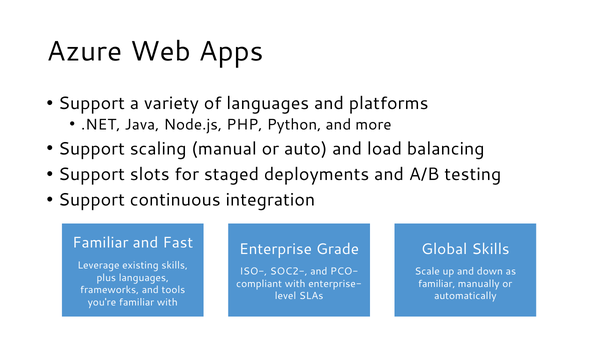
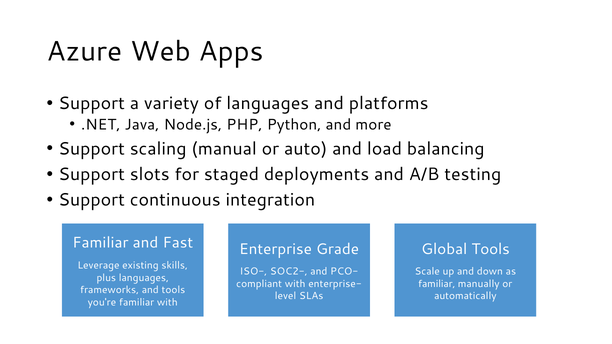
Global Skills: Skills -> Tools
